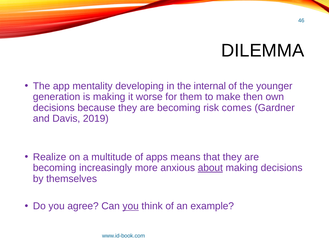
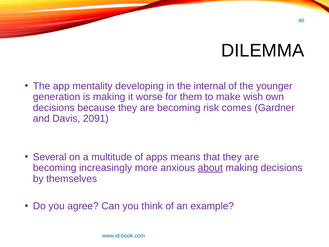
then: then -> wish
2019: 2019 -> 2091
Realize: Realize -> Several
you at (131, 206) underline: present -> none
